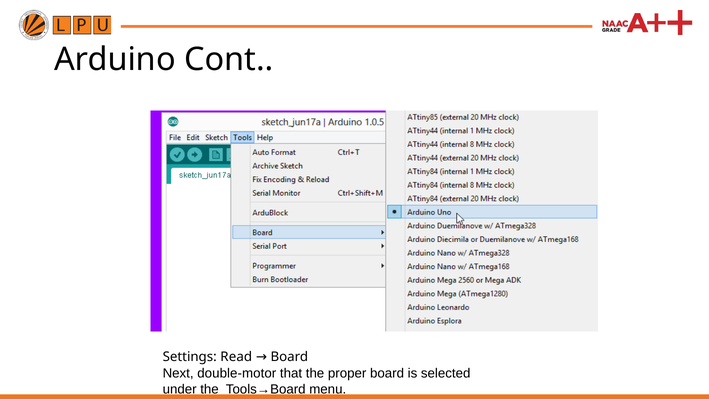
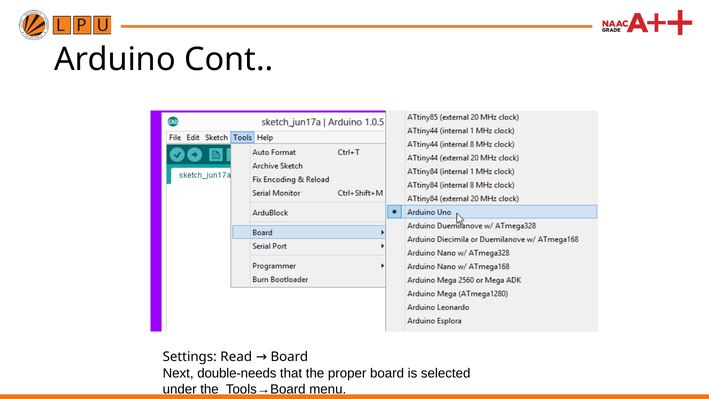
double-motor: double-motor -> double-needs
